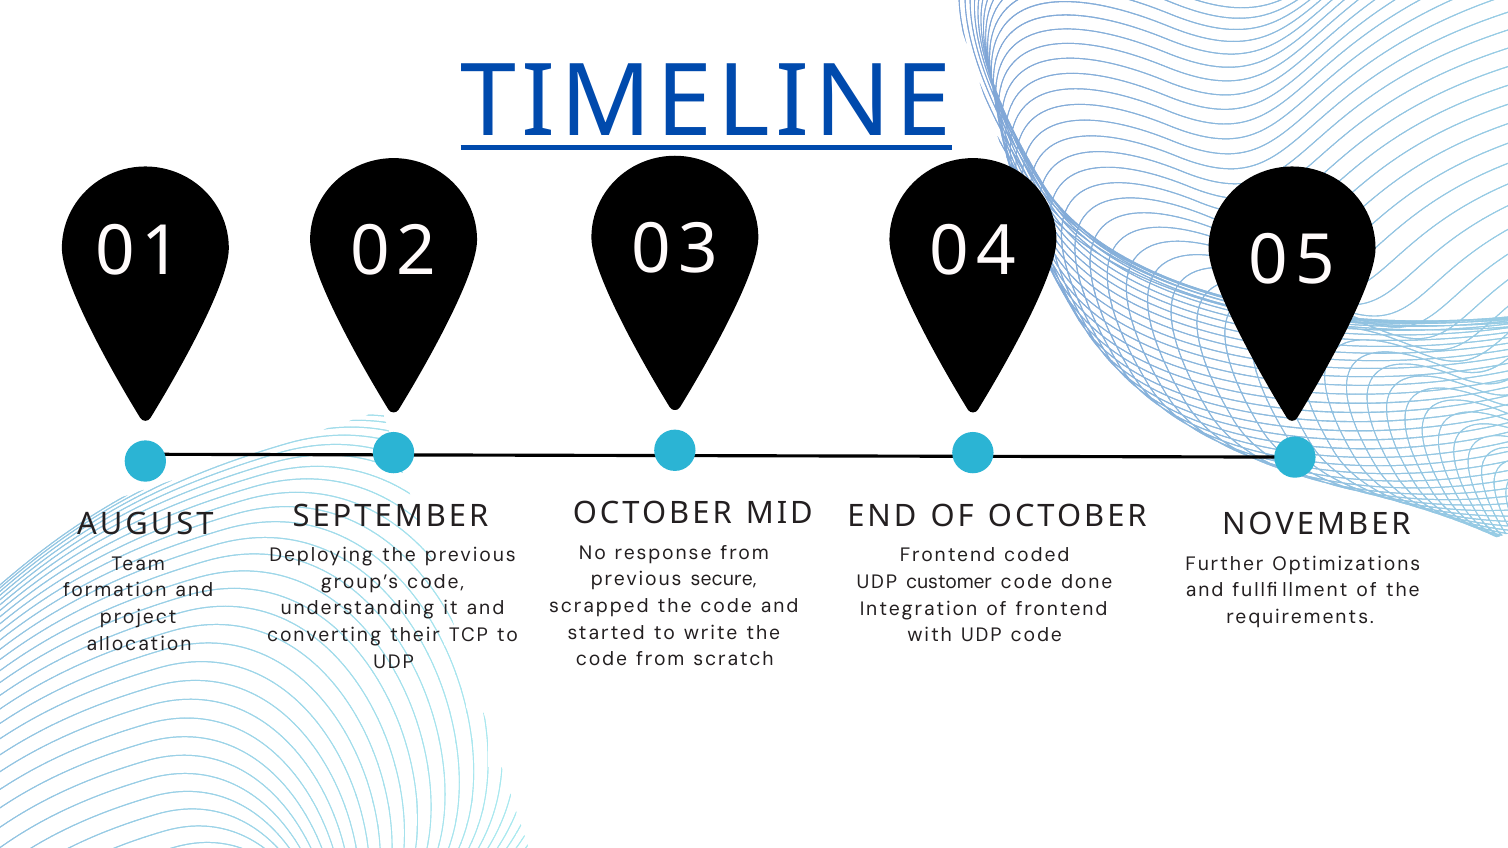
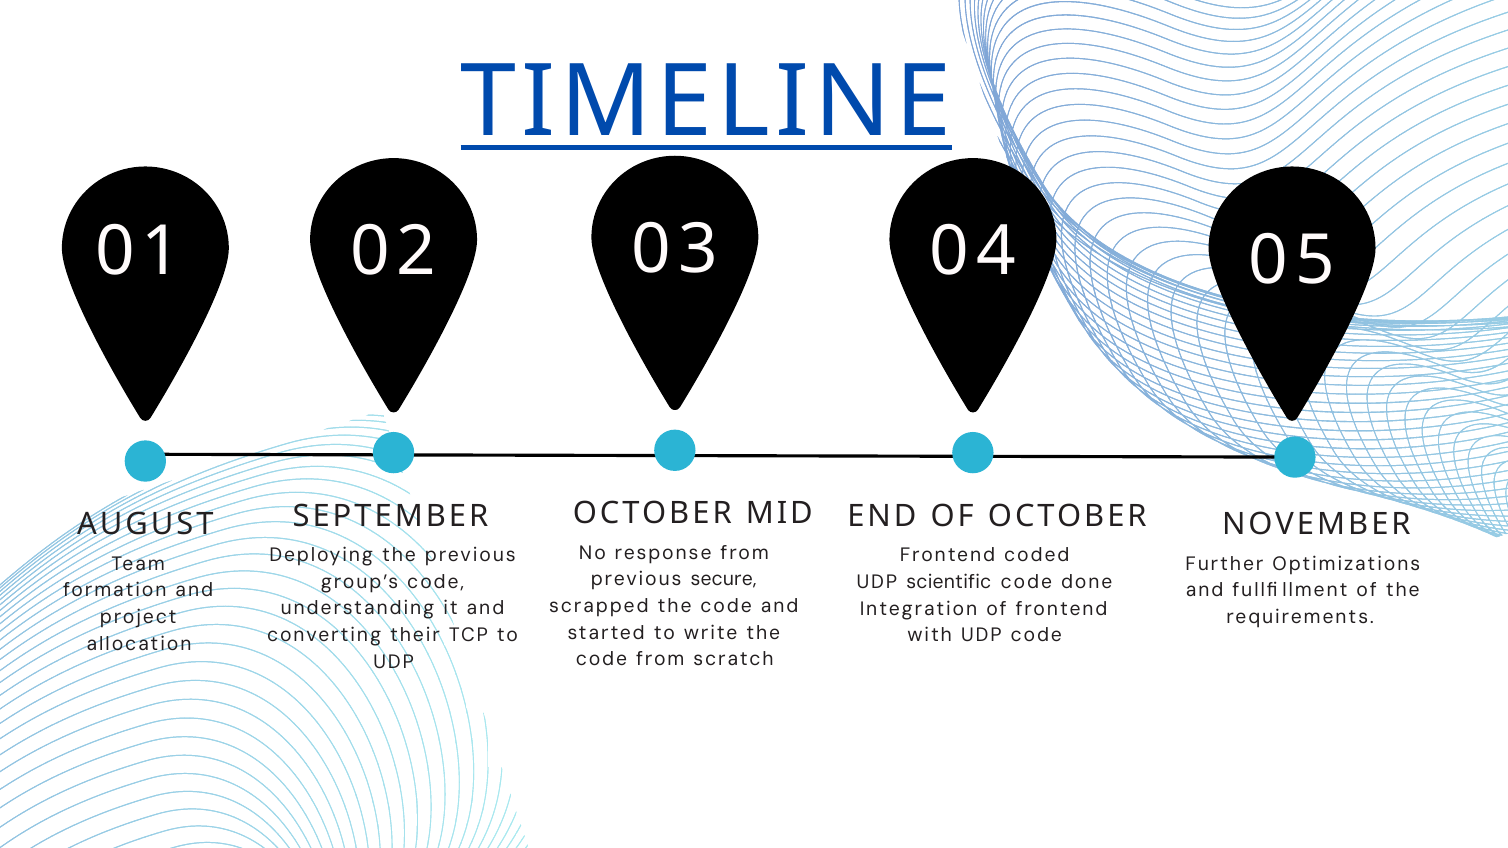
customer: customer -> scientific
